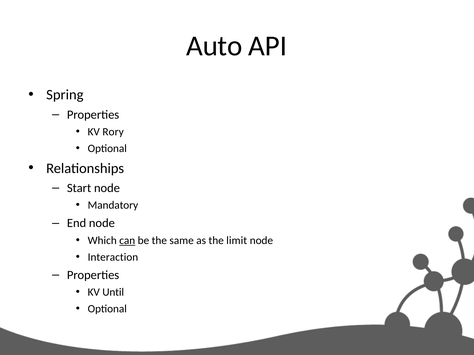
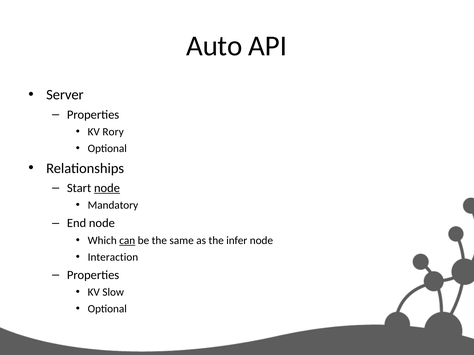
Spring: Spring -> Server
node at (107, 188) underline: none -> present
limit: limit -> infer
Until: Until -> Slow
